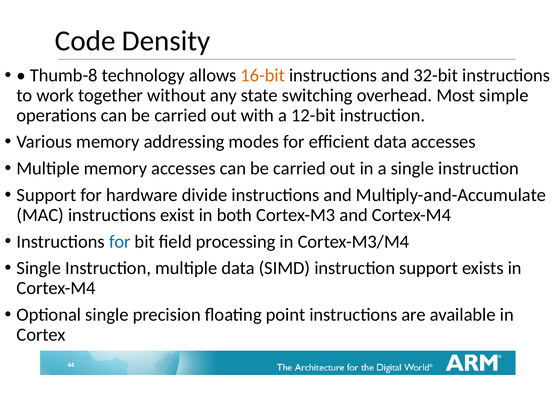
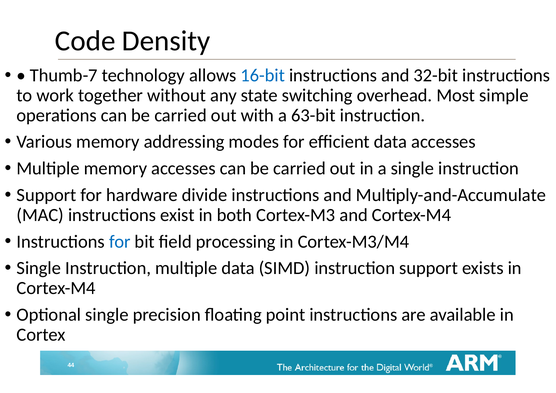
Thumb-8: Thumb-8 -> Thumb-7
16-bit colour: orange -> blue
12-bit: 12-bit -> 63-bit
